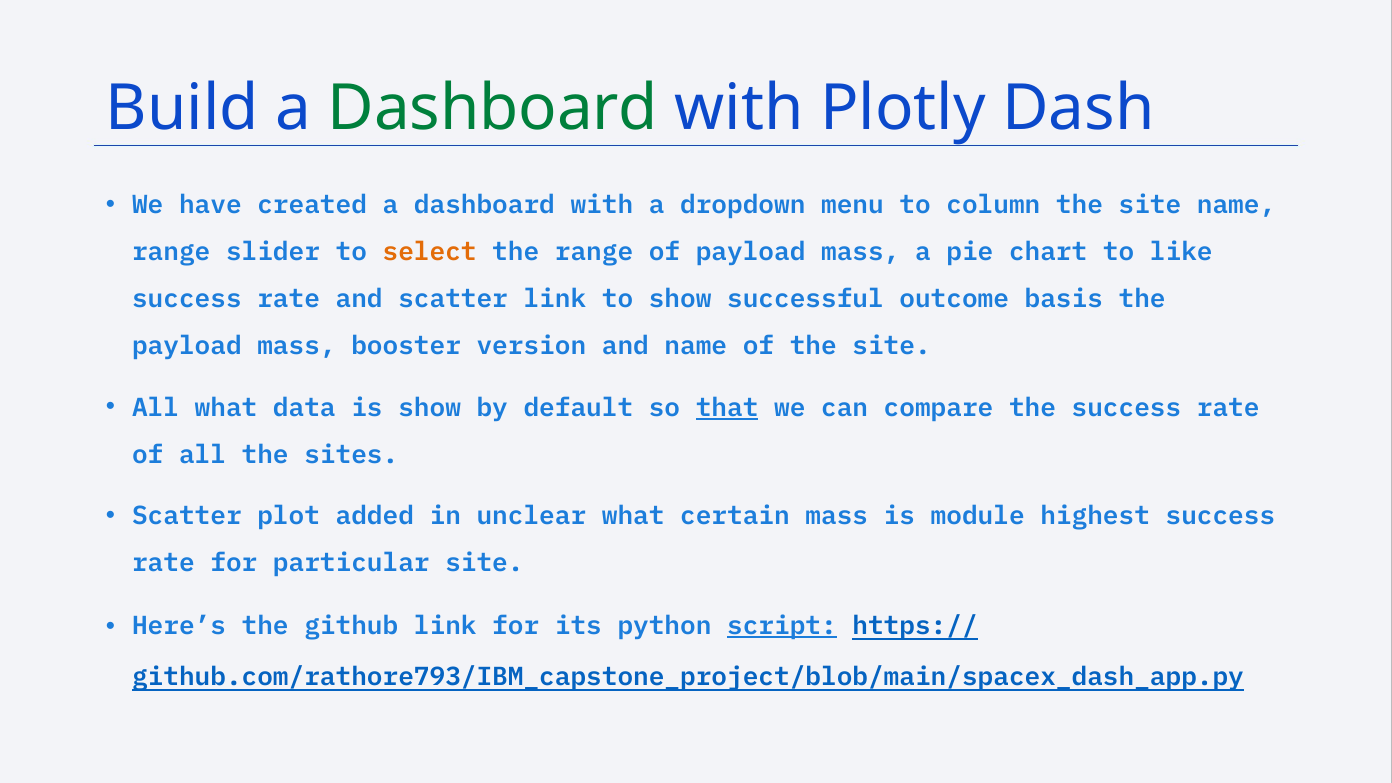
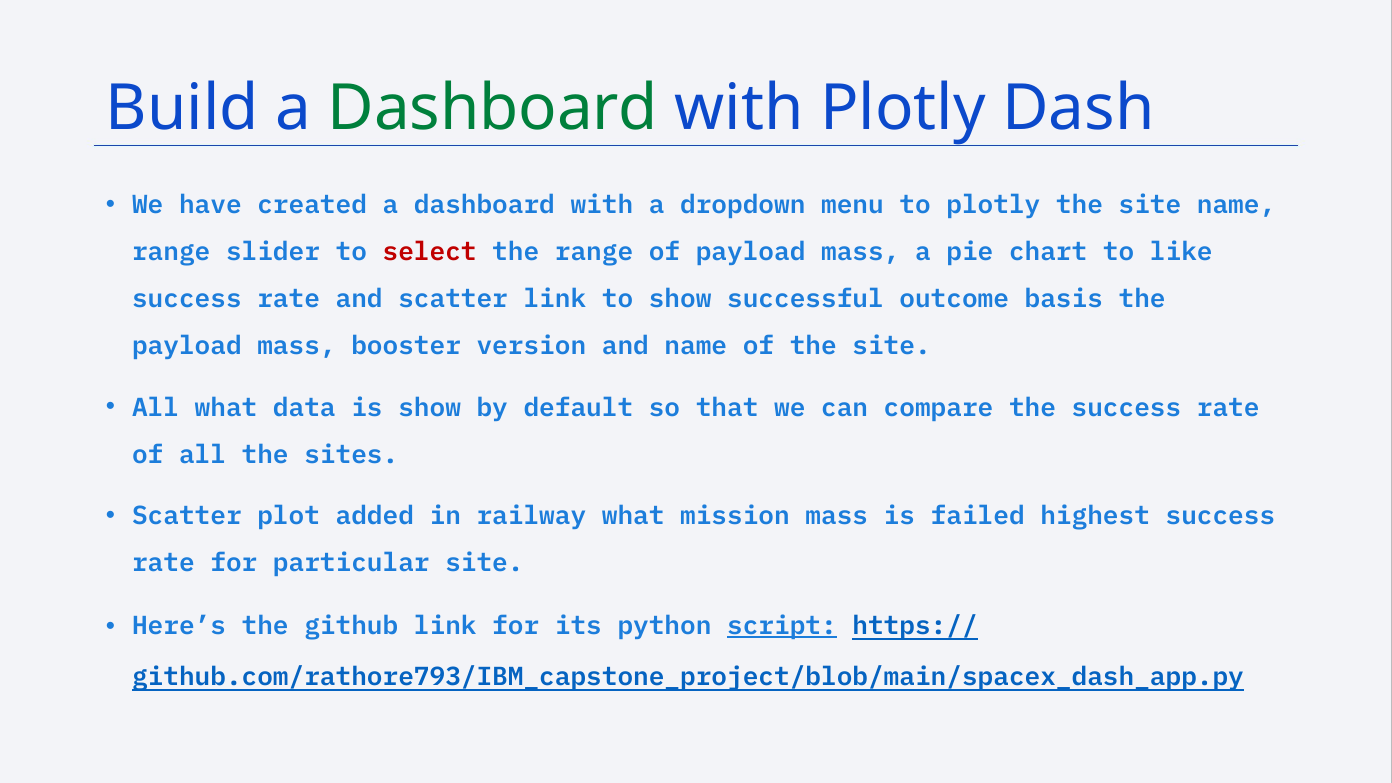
to column: column -> plotly
select colour: orange -> red
that underline: present -> none
unclear: unclear -> railway
certain: certain -> mission
module: module -> failed
